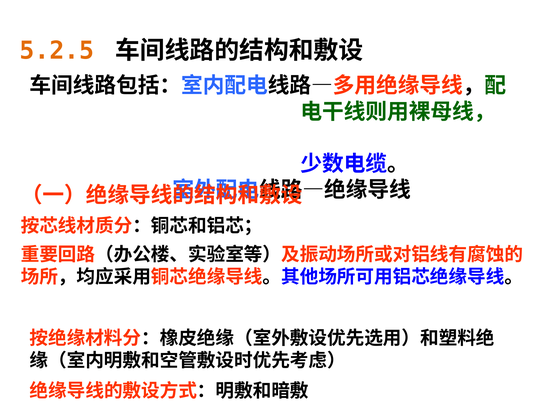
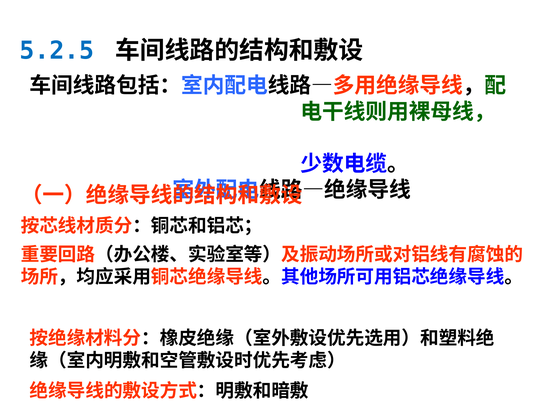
5.2.5 colour: orange -> blue
